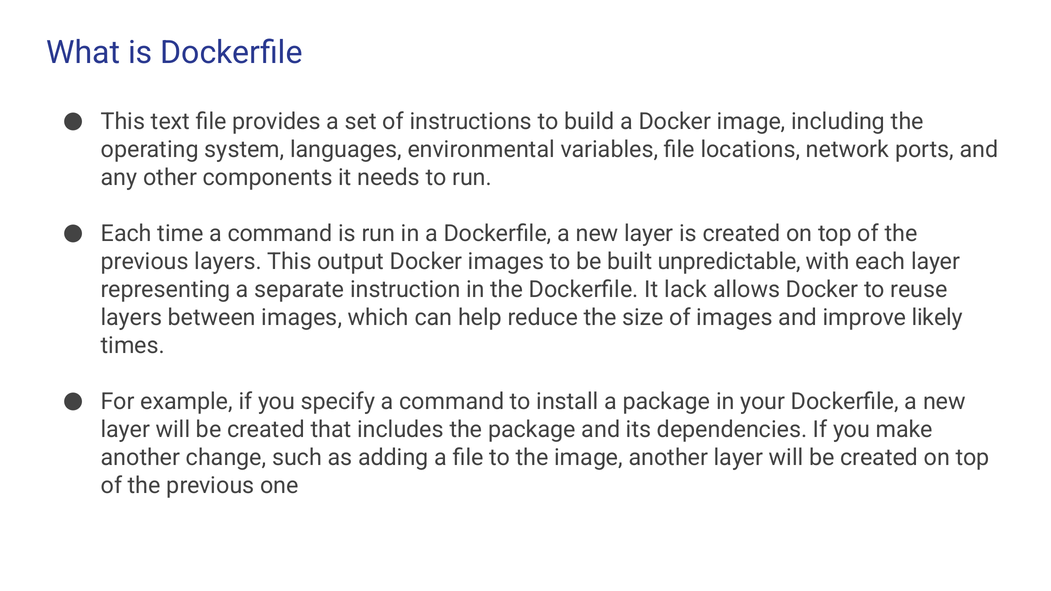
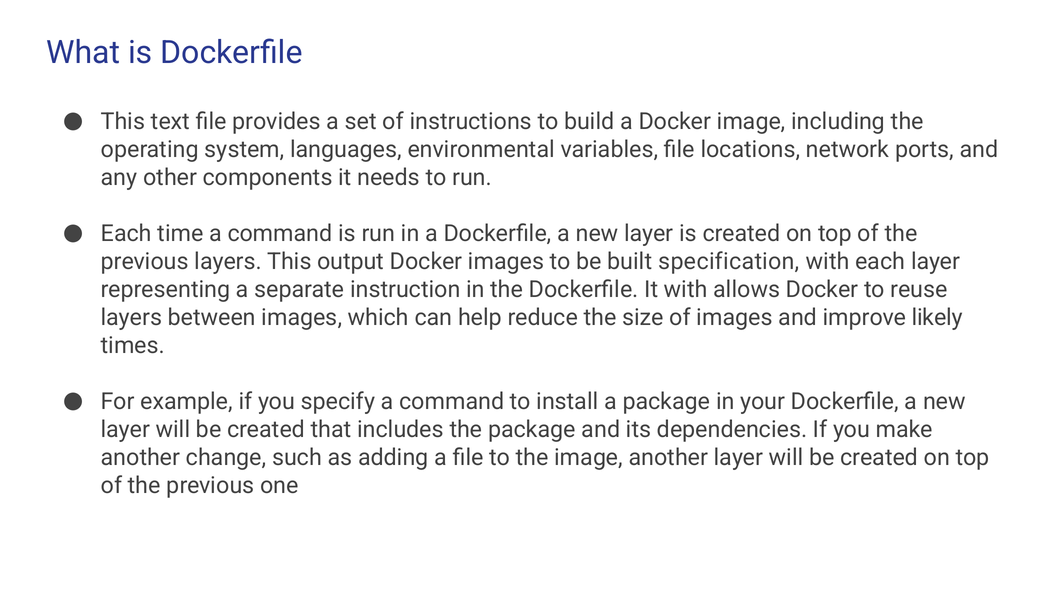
unpredictable: unpredictable -> specification
It lack: lack -> with
